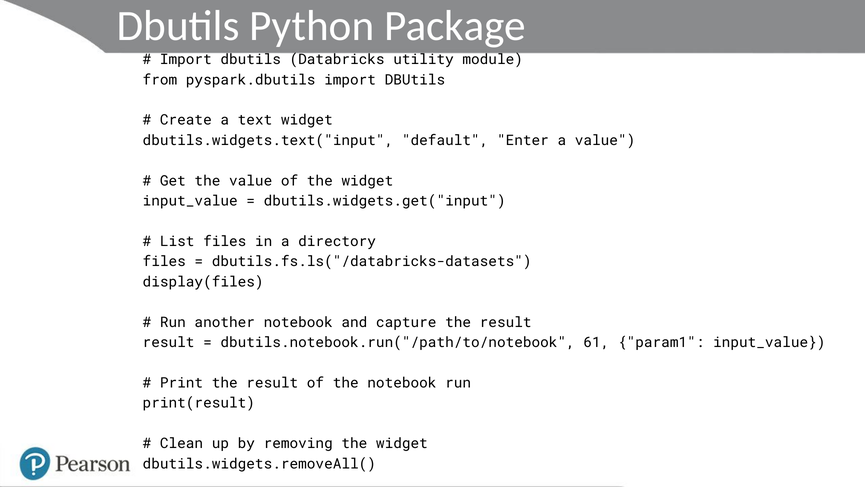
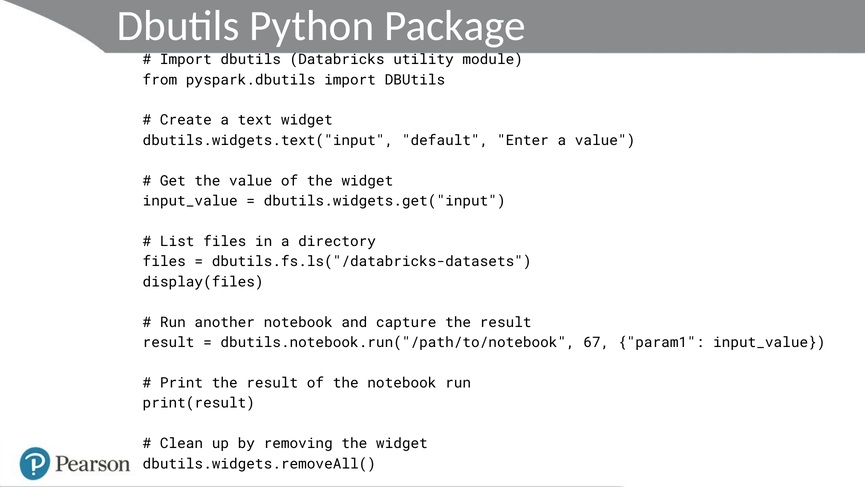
61: 61 -> 67
